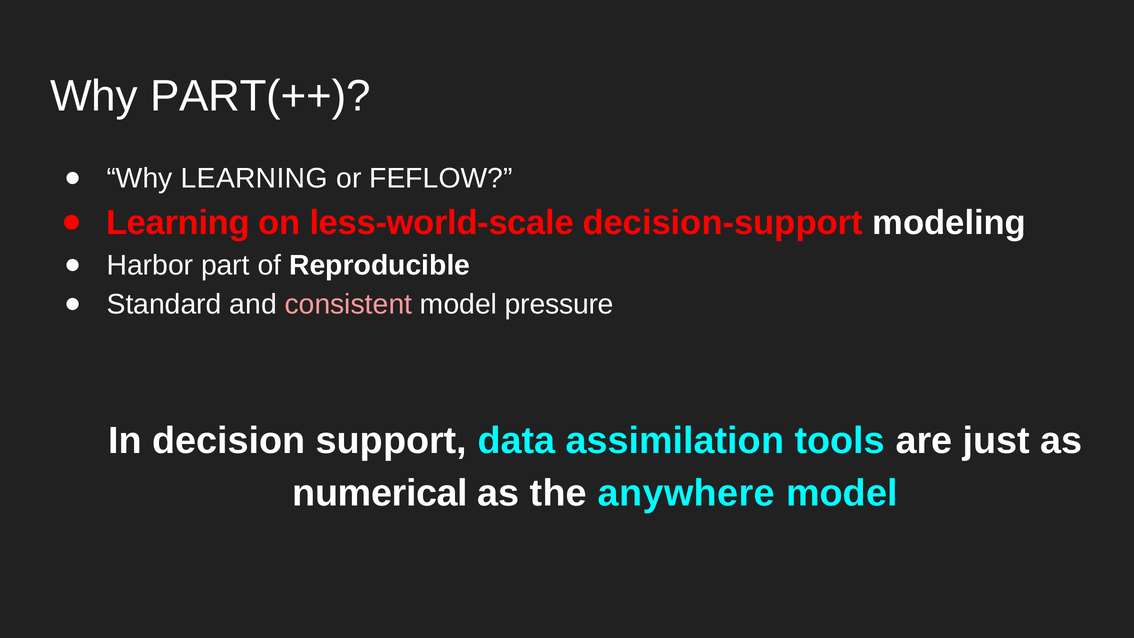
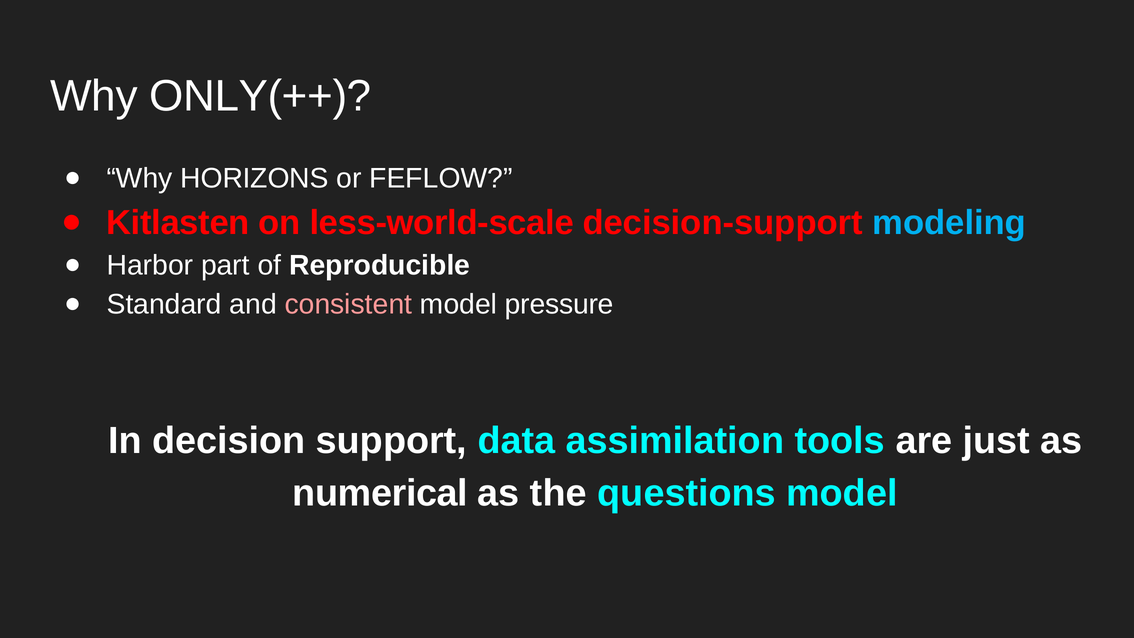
PART(++: PART(++ -> ONLY(++
Why LEARNING: LEARNING -> HORIZONS
Learning at (178, 223): Learning -> Kitlasten
modeling colour: white -> light blue
anywhere: anywhere -> questions
